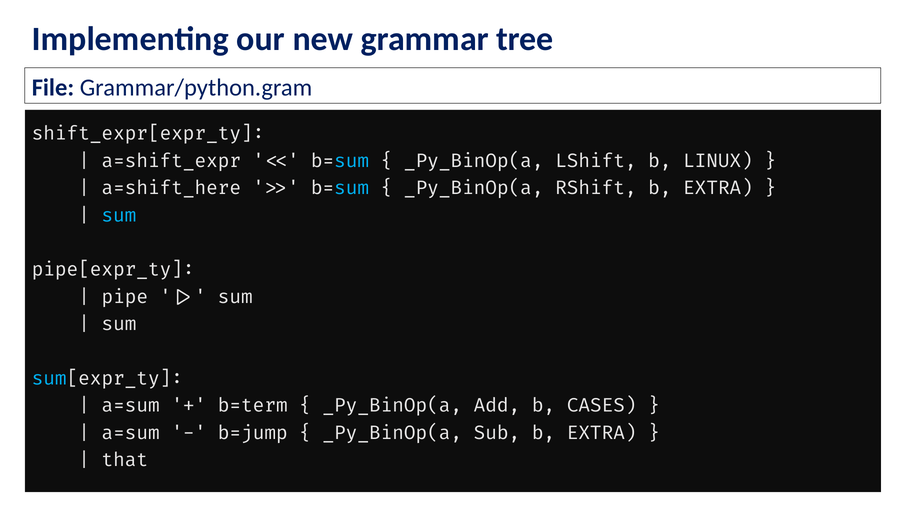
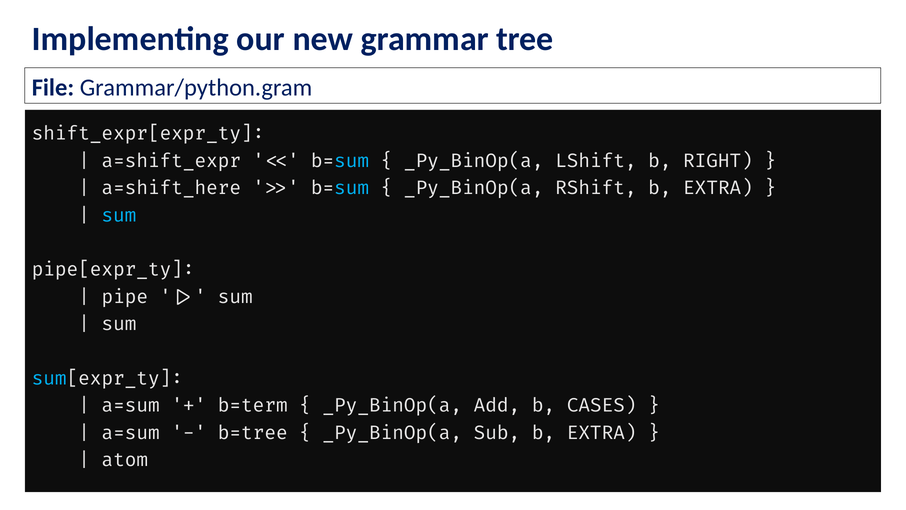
LINUX: LINUX -> RIGHT
b=jump: b=jump -> b=tree
that: that -> atom
